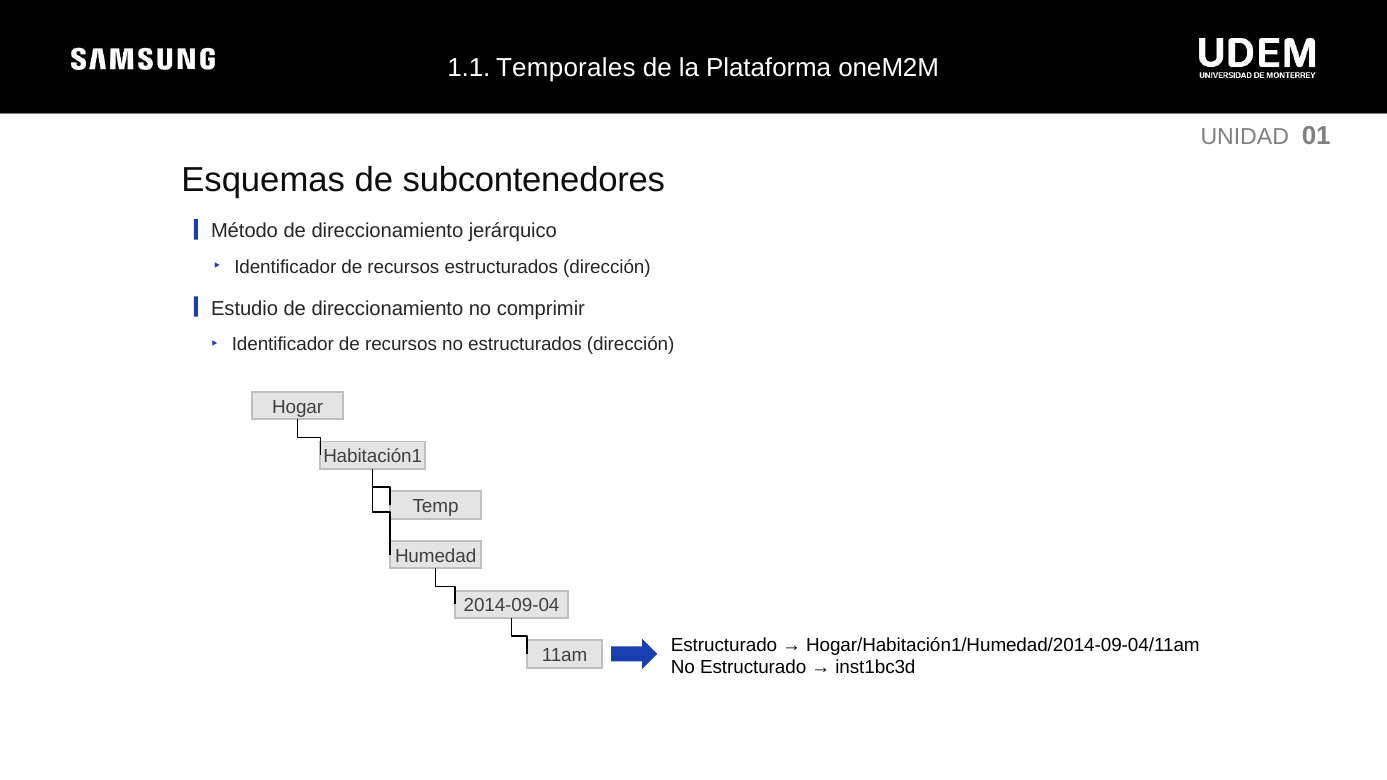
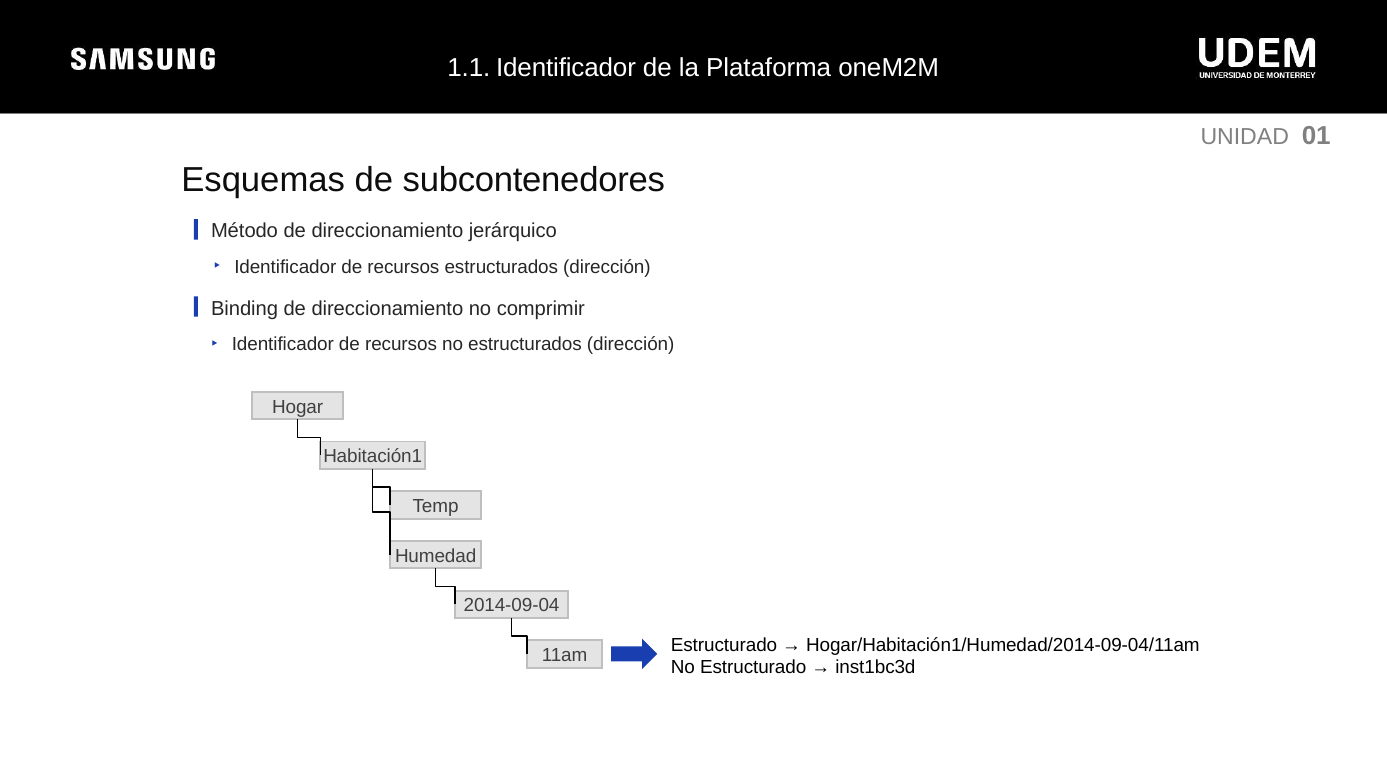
1.1 Temporales: Temporales -> Identificador
Estudio: Estudio -> Binding
